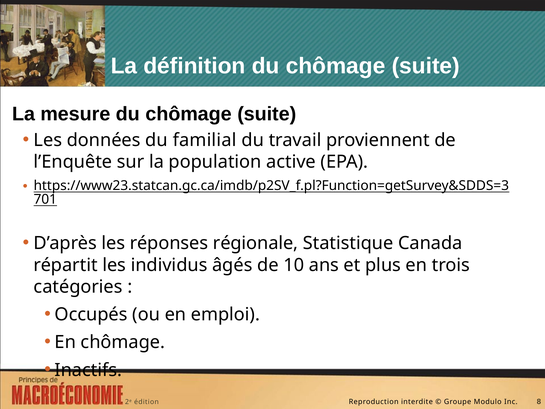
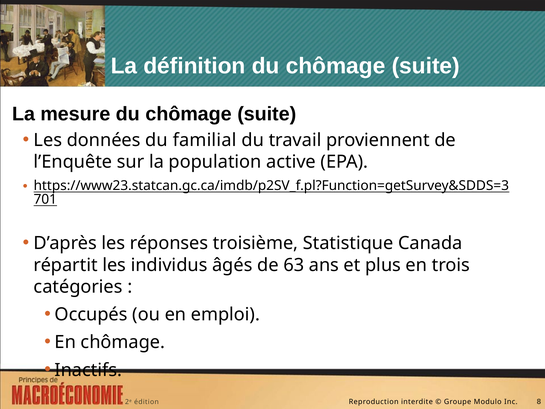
régionale: régionale -> troisième
10: 10 -> 63
